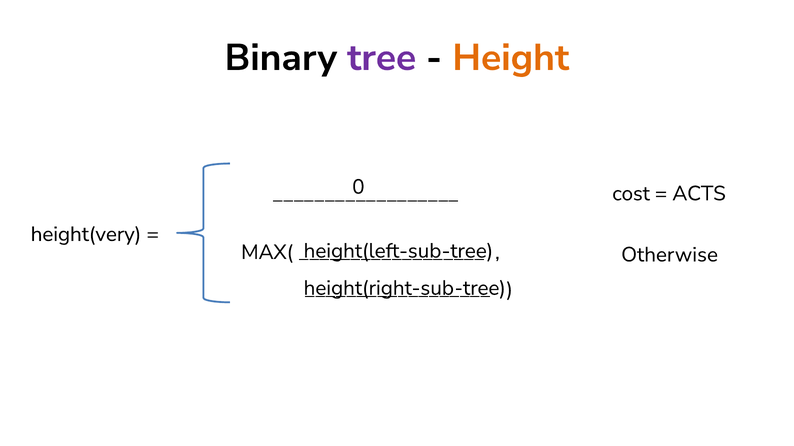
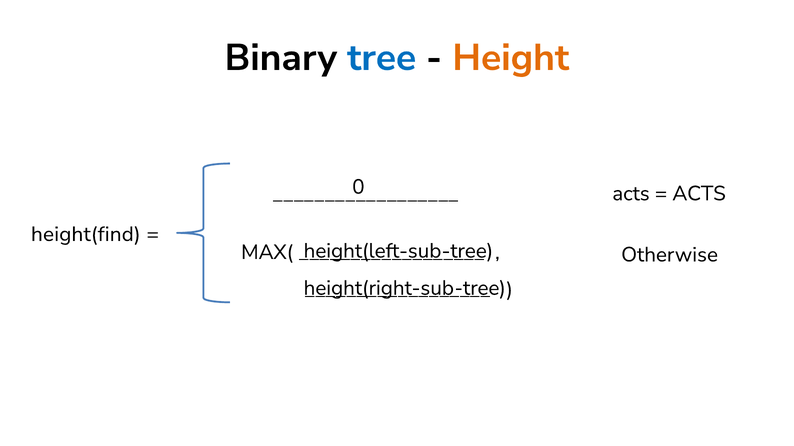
tree colour: purple -> blue
cost at (631, 194): cost -> acts
height(very: height(very -> height(find
